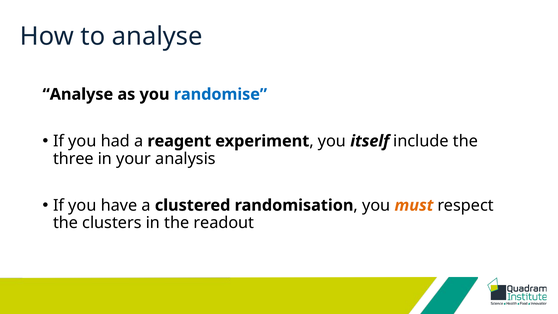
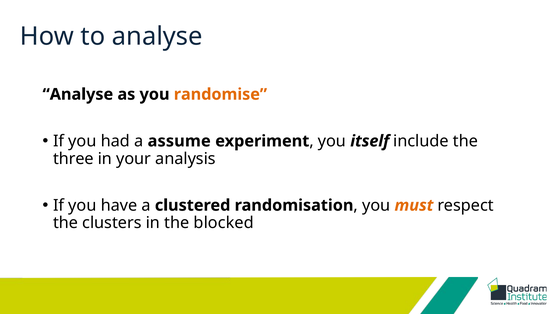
randomise colour: blue -> orange
reagent: reagent -> assume
readout: readout -> blocked
